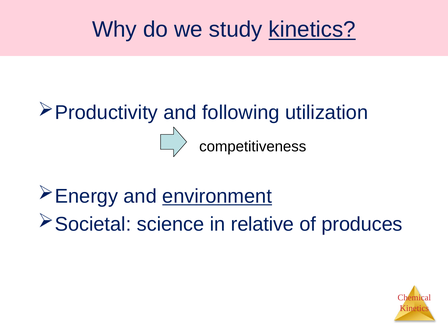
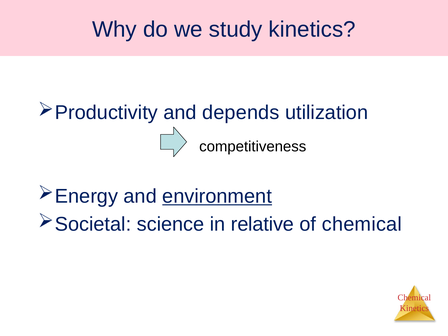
kinetics at (312, 30) underline: present -> none
following: following -> depends
of produces: produces -> chemical
